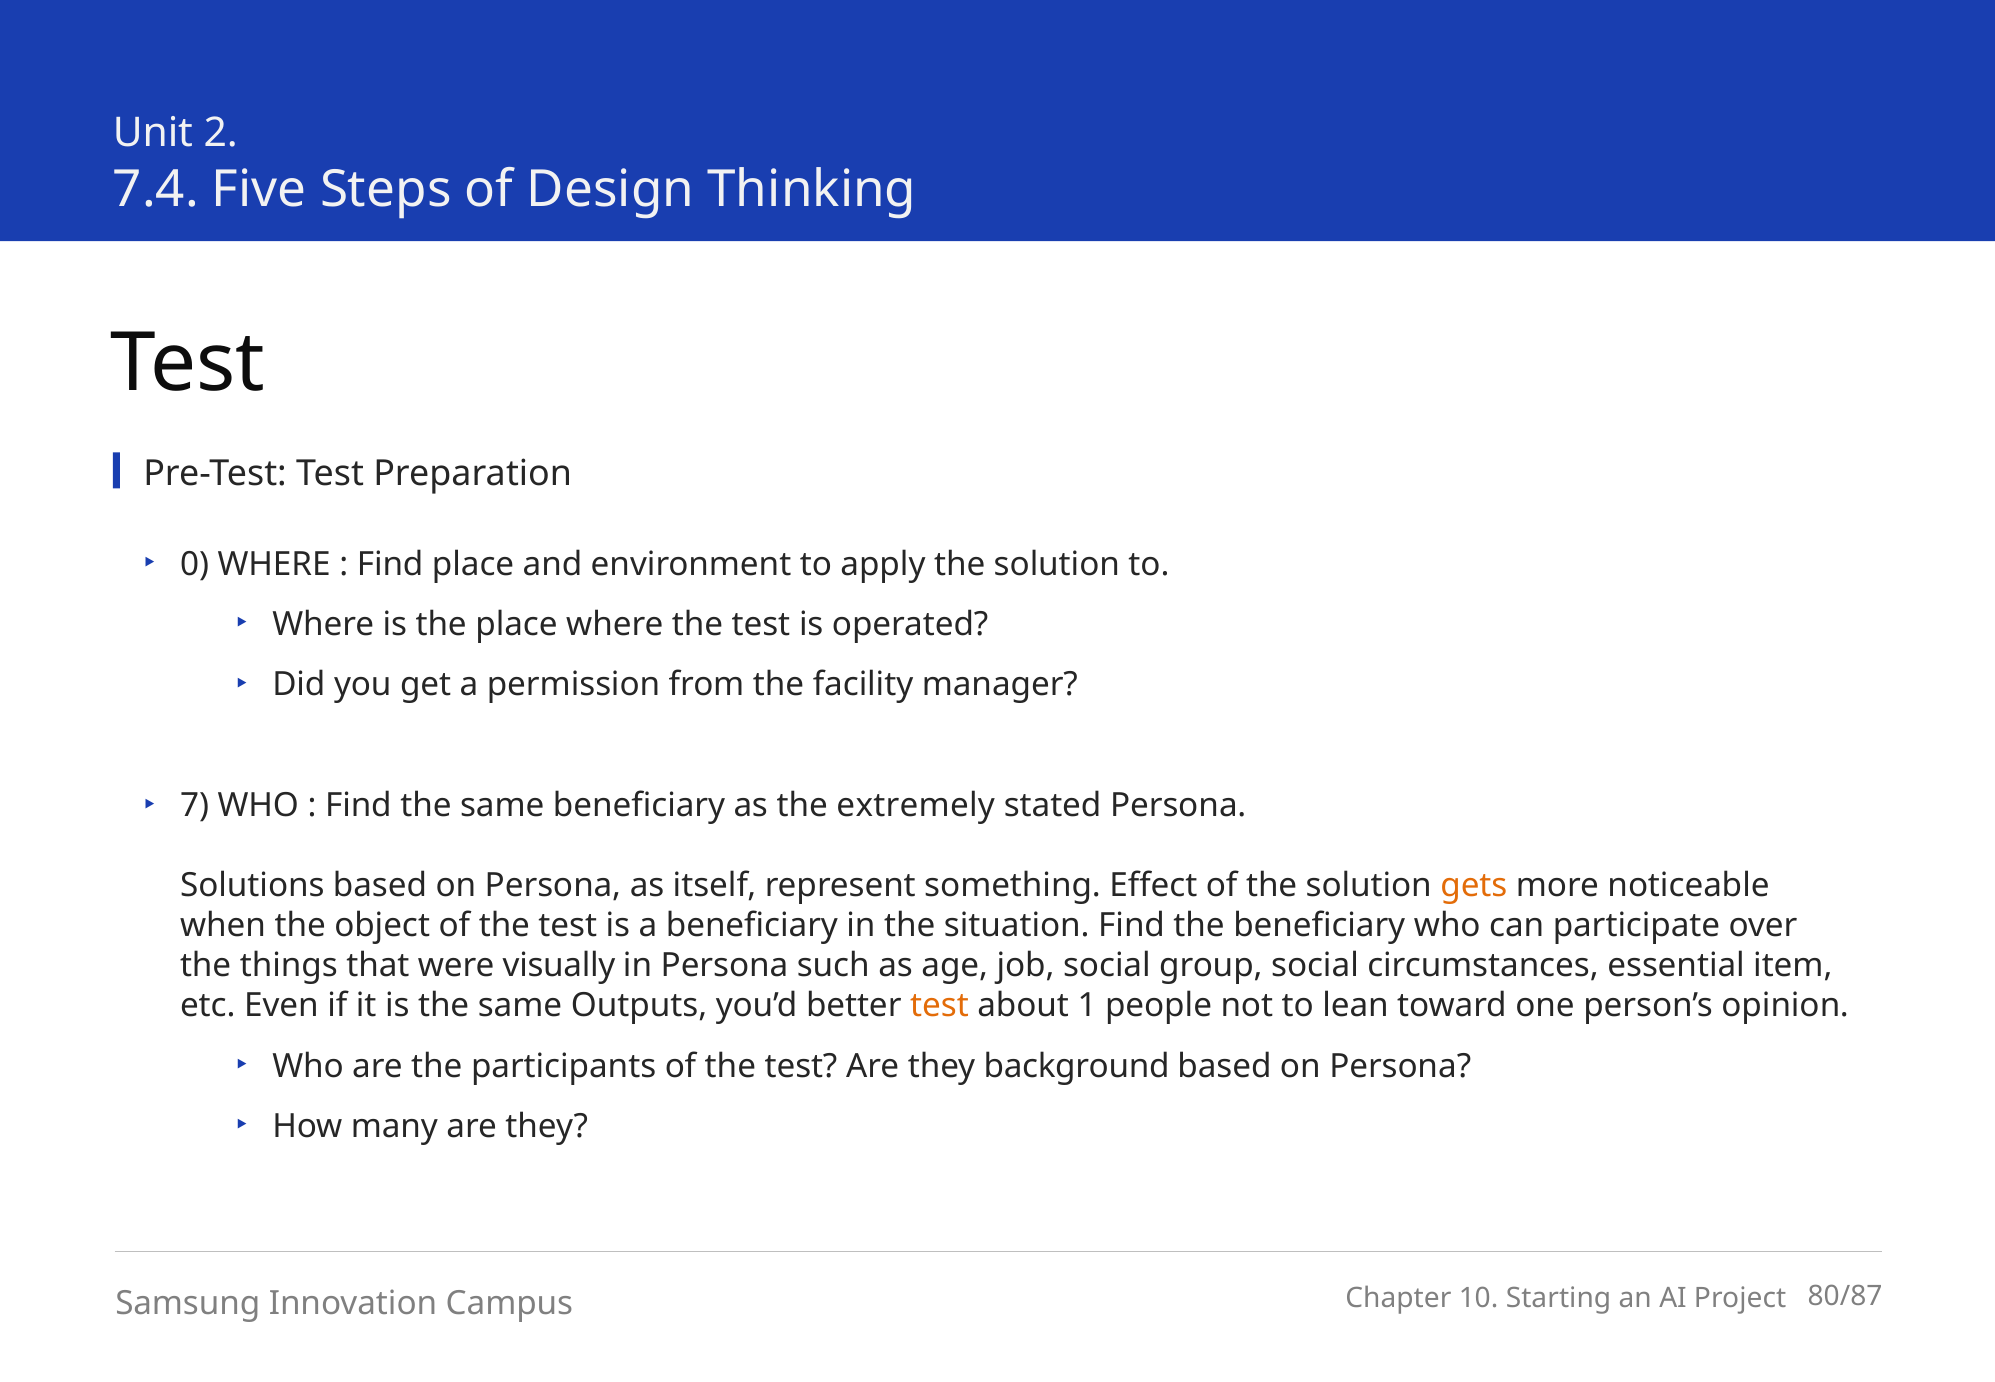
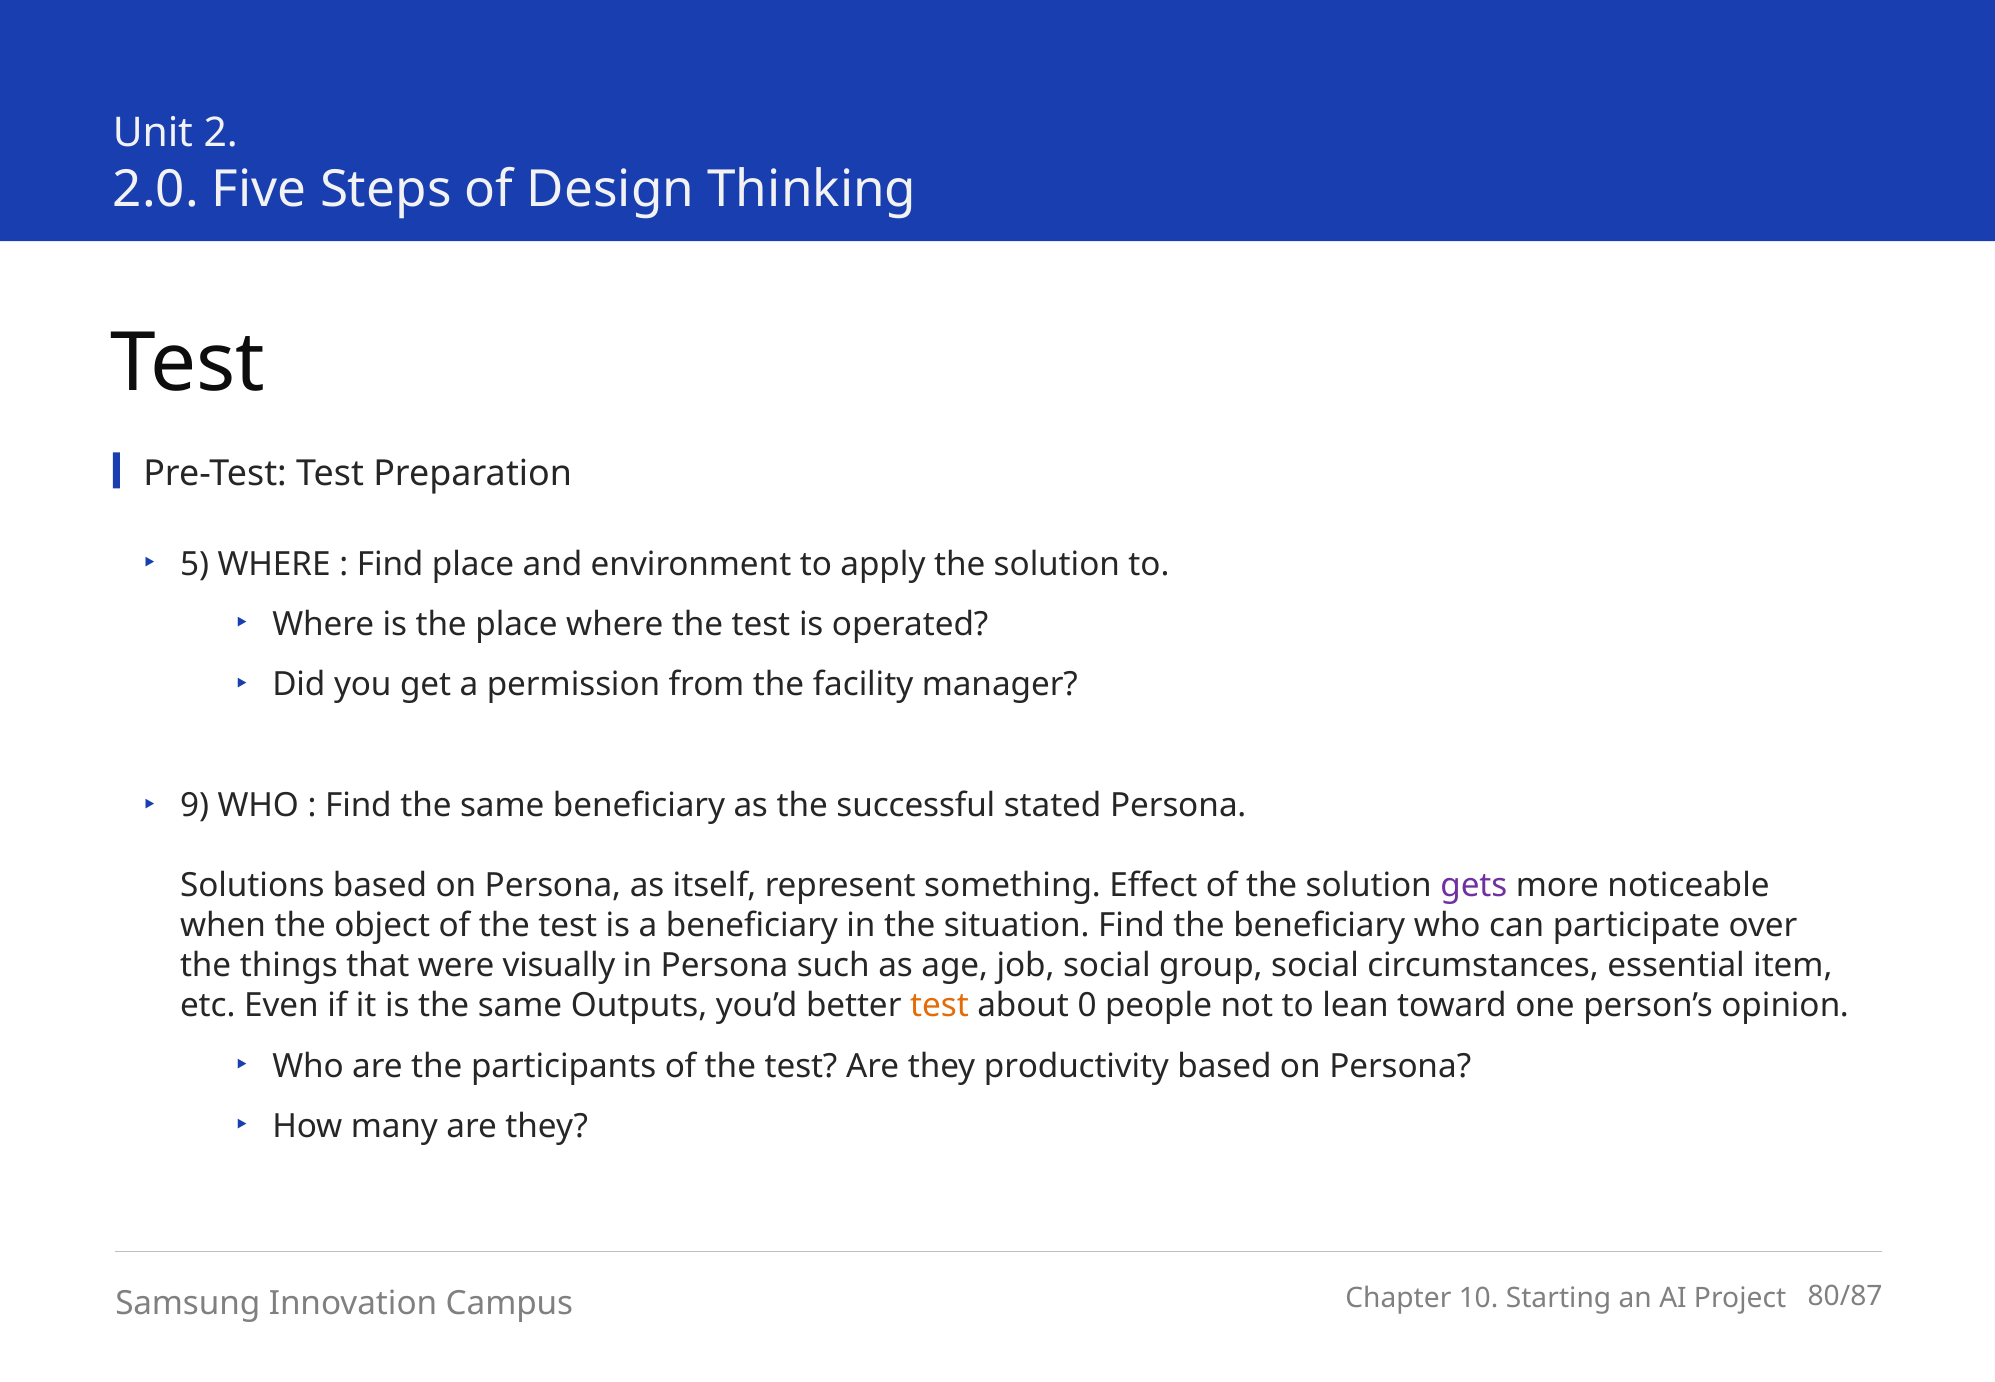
7.4: 7.4 -> 2.0
0: 0 -> 5
7: 7 -> 9
extremely: extremely -> successful
gets colour: orange -> purple
1: 1 -> 0
background: background -> productivity
